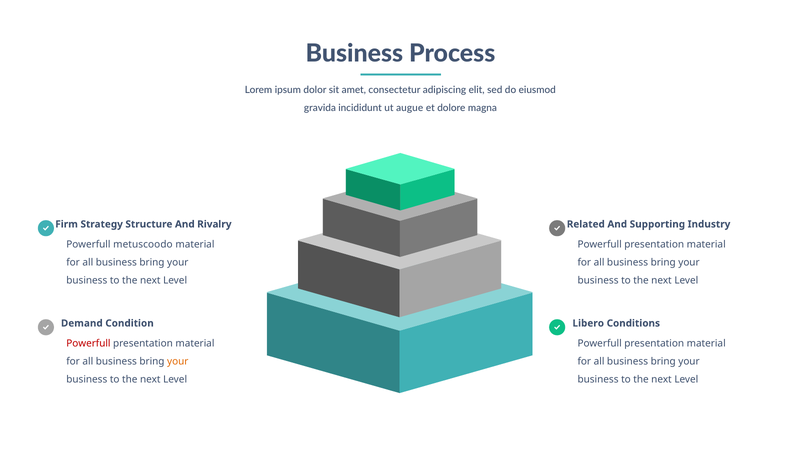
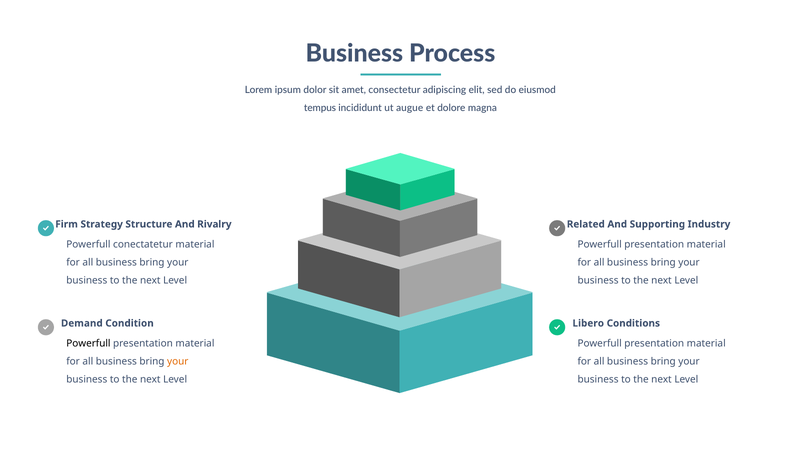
gravida: gravida -> tempus
metuscoodo: metuscoodo -> conectatetur
Powerfull at (88, 344) colour: red -> black
